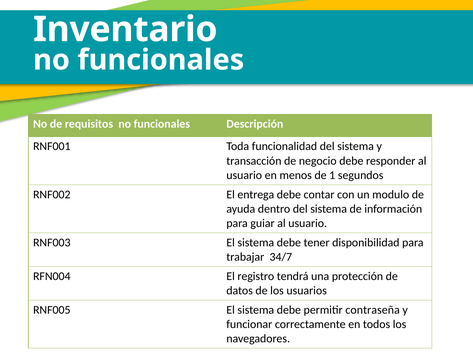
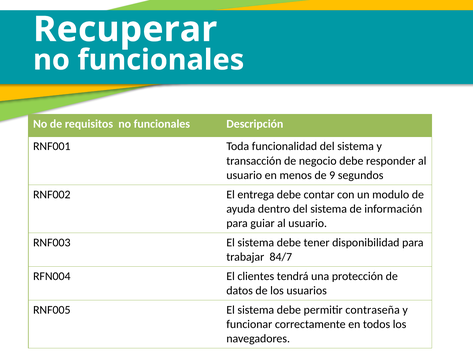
Inventario: Inventario -> Recuperar
1: 1 -> 9
34/7: 34/7 -> 84/7
registro: registro -> clientes
